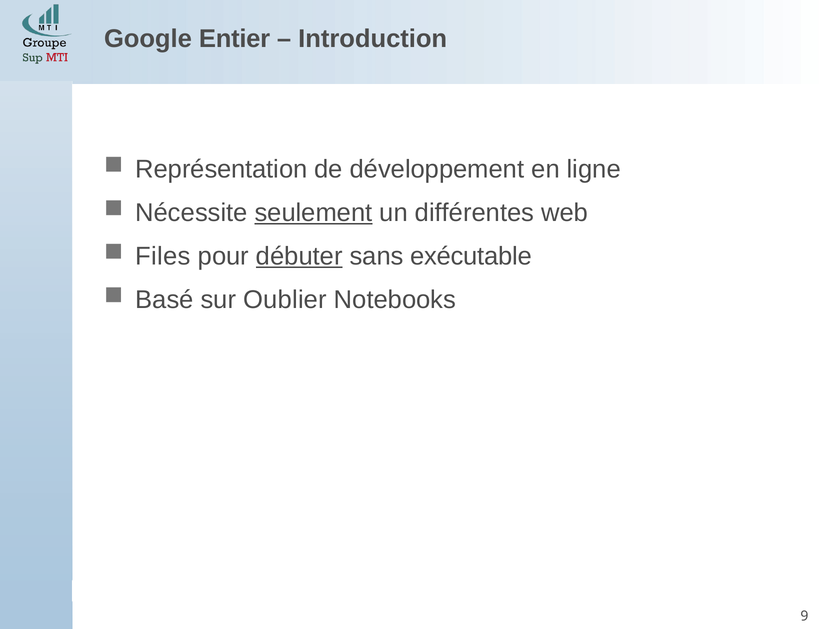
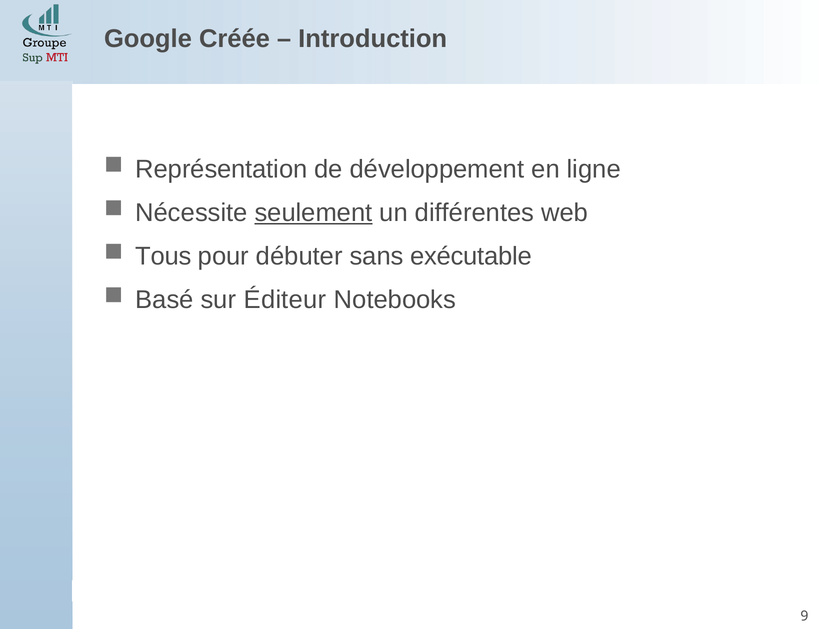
Entier: Entier -> Créée
Files: Files -> Tous
débuter underline: present -> none
Oublier: Oublier -> Éditeur
